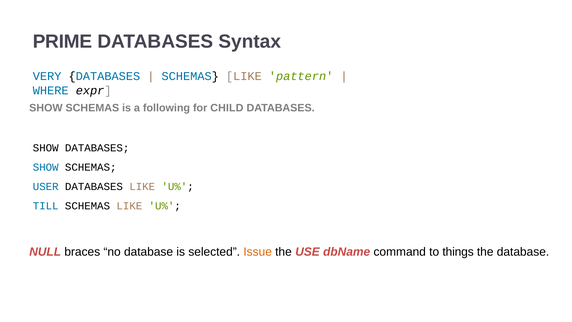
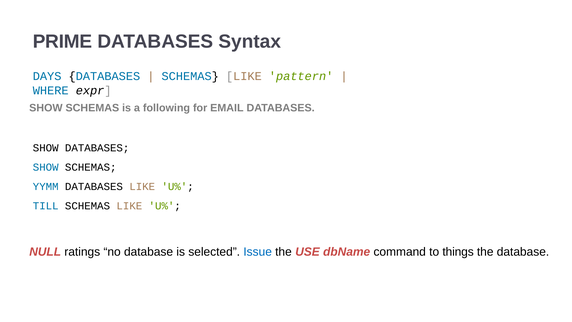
VERY: VERY -> DAYS
CHILD: CHILD -> EMAIL
USER: USER -> YYMM
braces: braces -> ratings
Issue colour: orange -> blue
